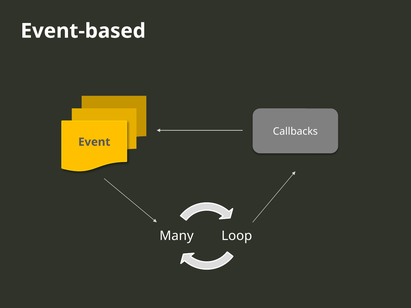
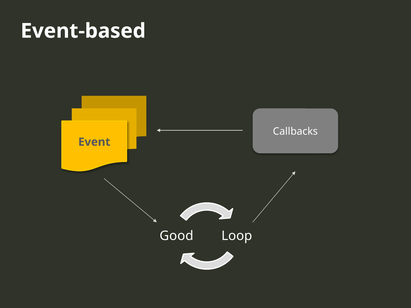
Many: Many -> Good
